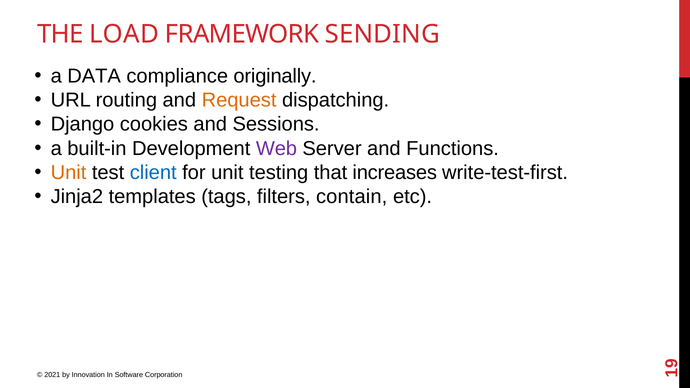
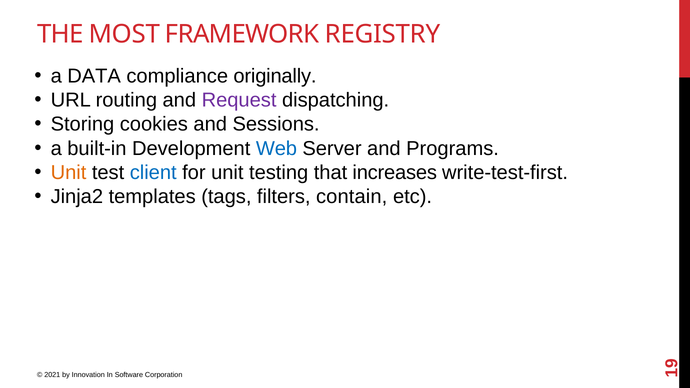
LOAD: LOAD -> MOST
SENDING: SENDING -> REGISTRY
Request colour: orange -> purple
Django: Django -> Storing
Web colour: purple -> blue
Functions: Functions -> Programs
